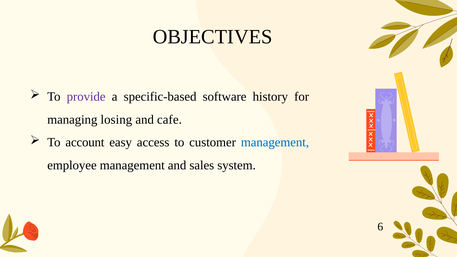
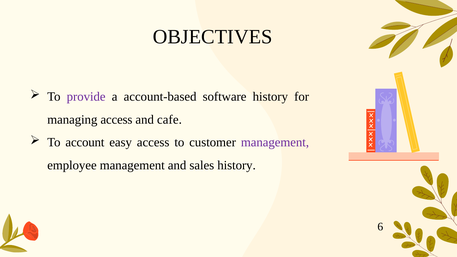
specific-based: specific-based -> account-based
managing losing: losing -> access
management at (275, 142) colour: blue -> purple
sales system: system -> history
